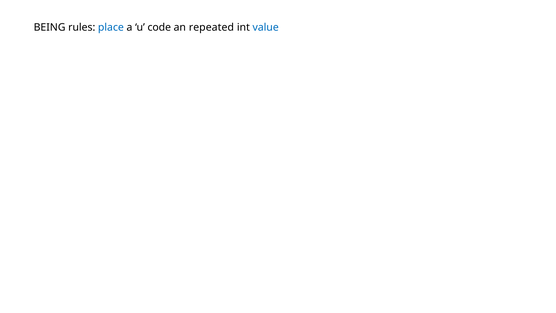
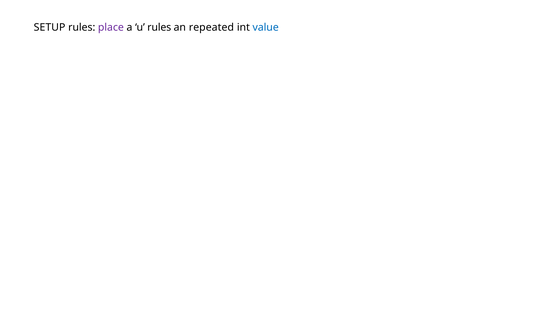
BEING: BEING -> SETUP
place colour: blue -> purple
u code: code -> rules
